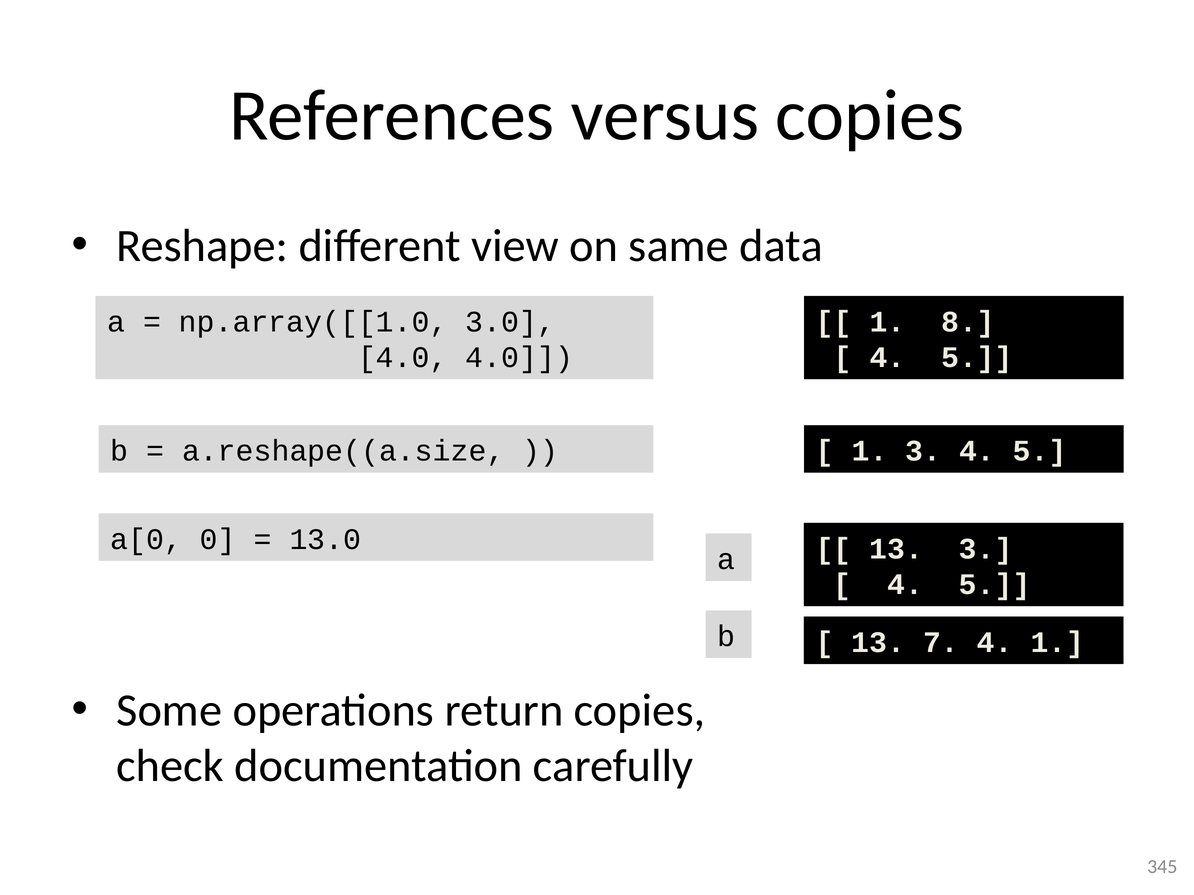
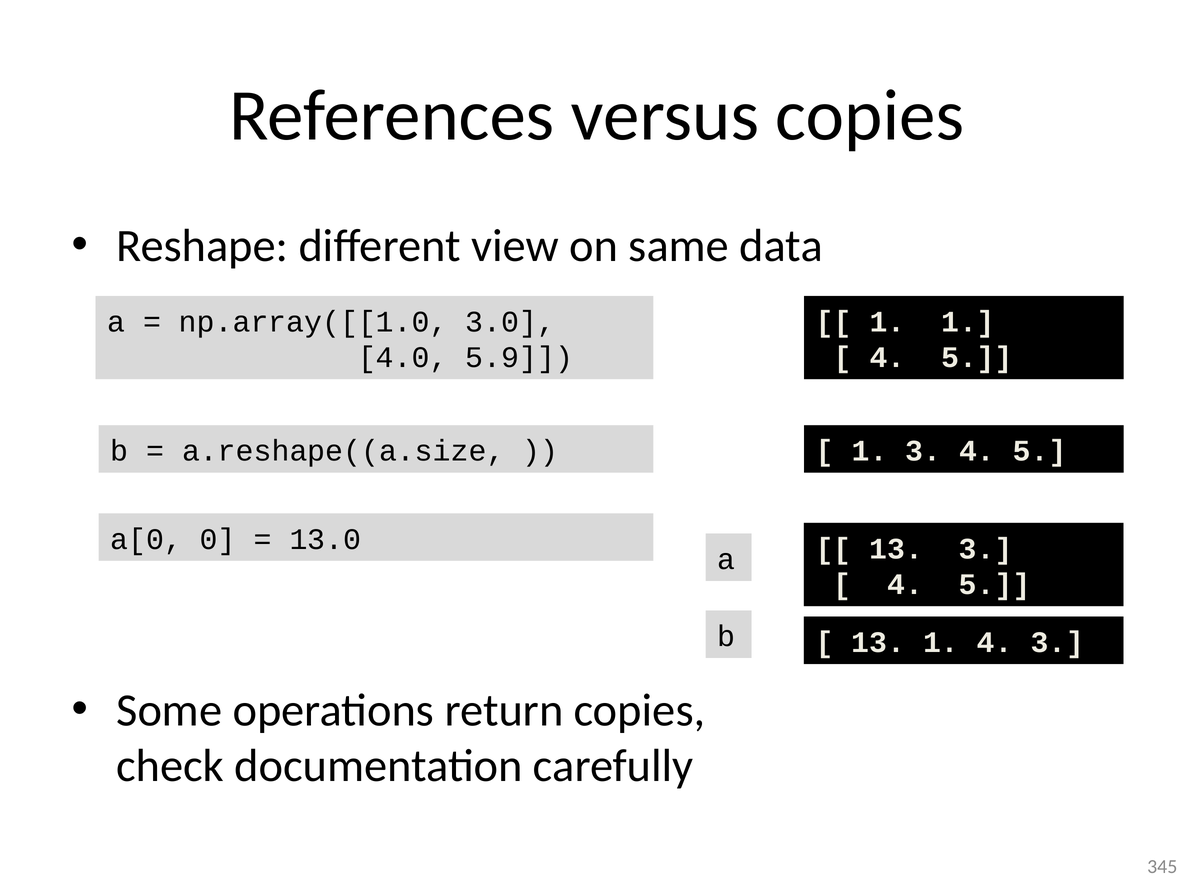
1 8: 8 -> 1
4.0 4.0: 4.0 -> 5.9
13 7: 7 -> 1
4 1: 1 -> 3
